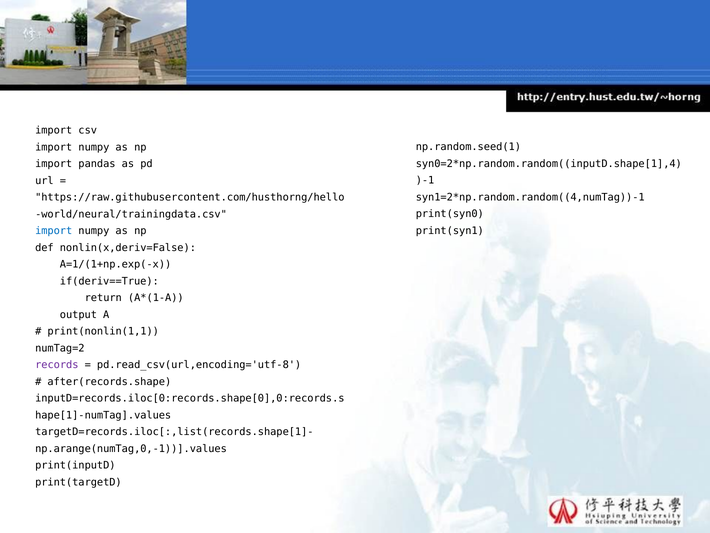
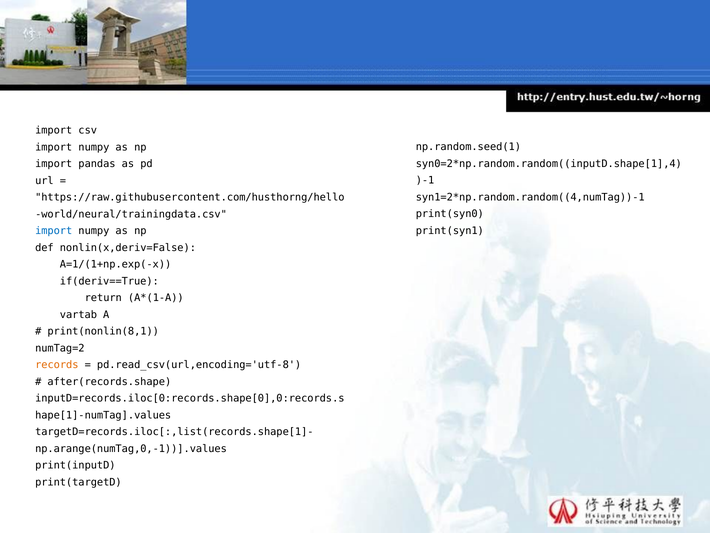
output: output -> vartab
print(nonlin(1,1: print(nonlin(1,1 -> print(nonlin(8,1
records colour: purple -> orange
